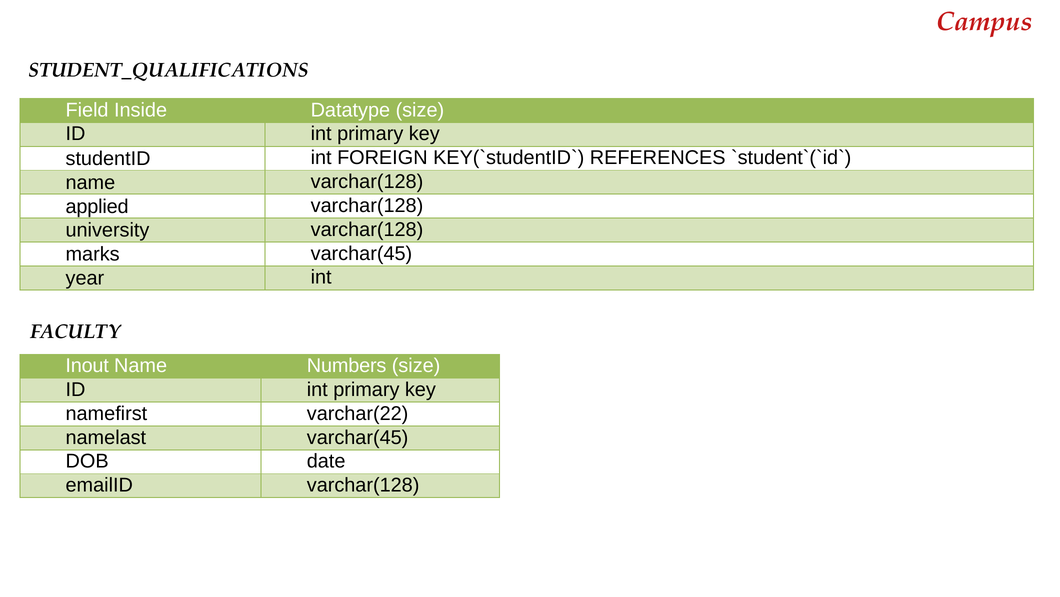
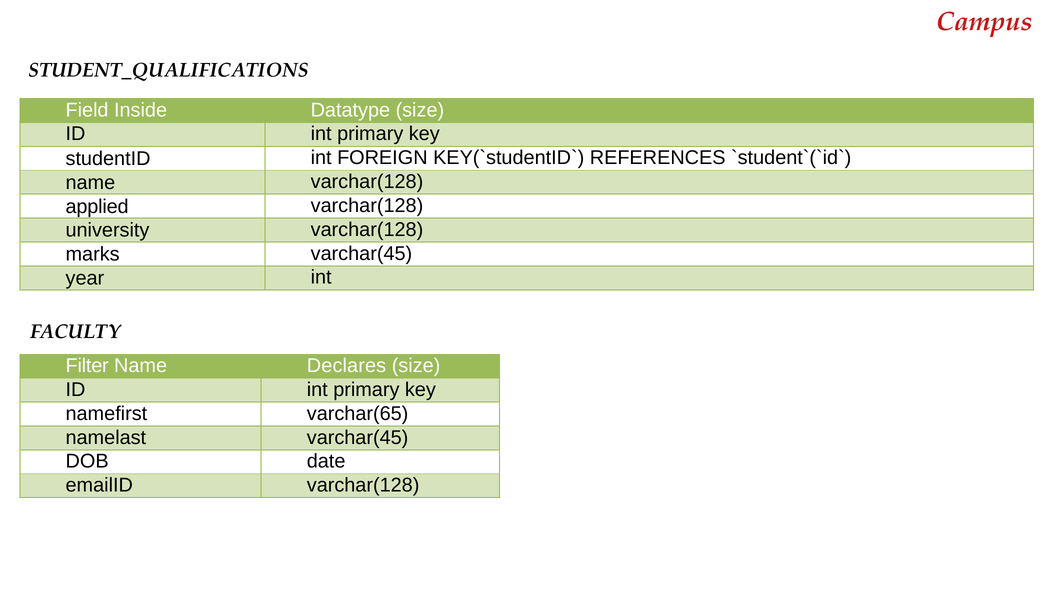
Inout: Inout -> Filter
Numbers: Numbers -> Declares
varchar(22: varchar(22 -> varchar(65
